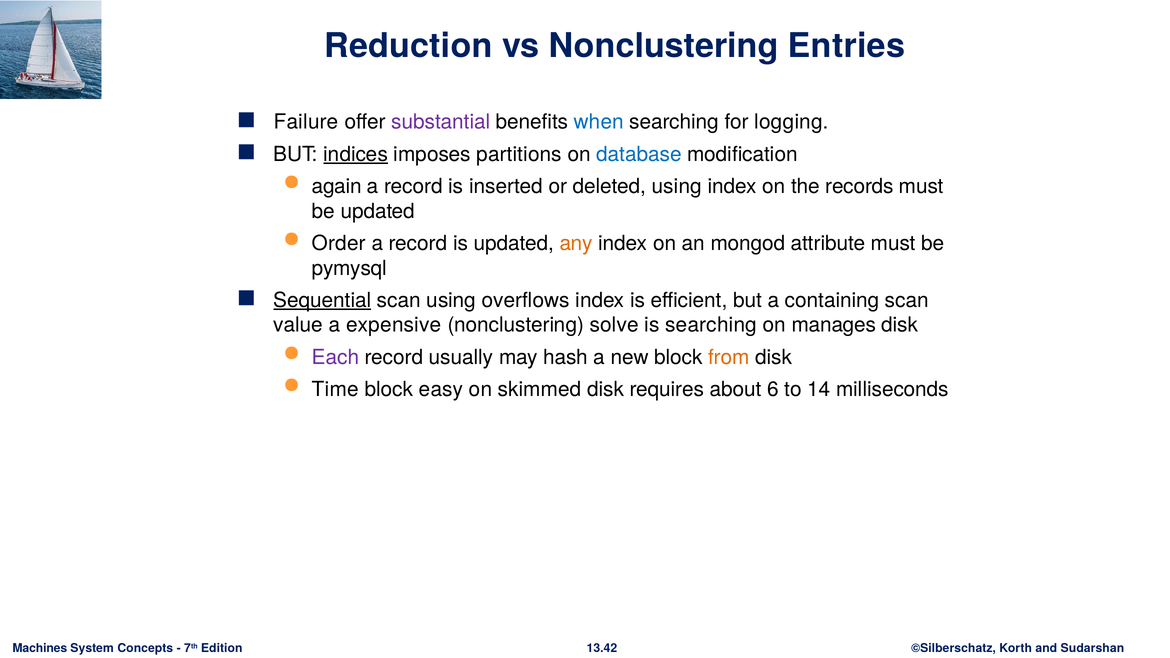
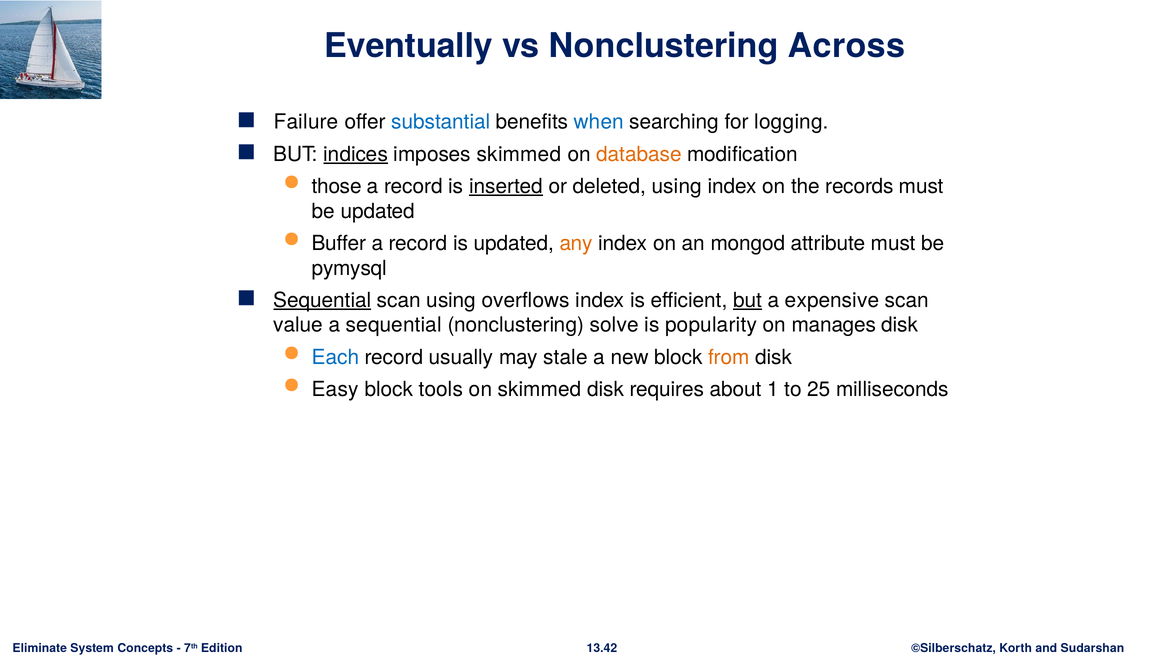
Reduction: Reduction -> Eventually
Entries: Entries -> Across
substantial colour: purple -> blue
imposes partitions: partitions -> skimmed
database colour: blue -> orange
again: again -> those
inserted underline: none -> present
Order: Order -> Buffer
but at (748, 300) underline: none -> present
containing: containing -> expensive
a expensive: expensive -> sequential
is searching: searching -> popularity
Each colour: purple -> blue
hash: hash -> stale
Time: Time -> Easy
easy: easy -> tools
6: 6 -> 1
14: 14 -> 25
Machines: Machines -> Eliminate
